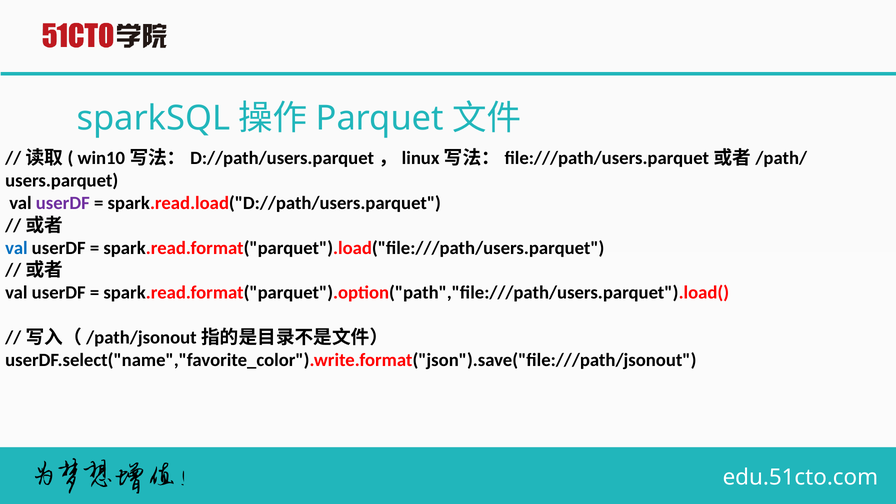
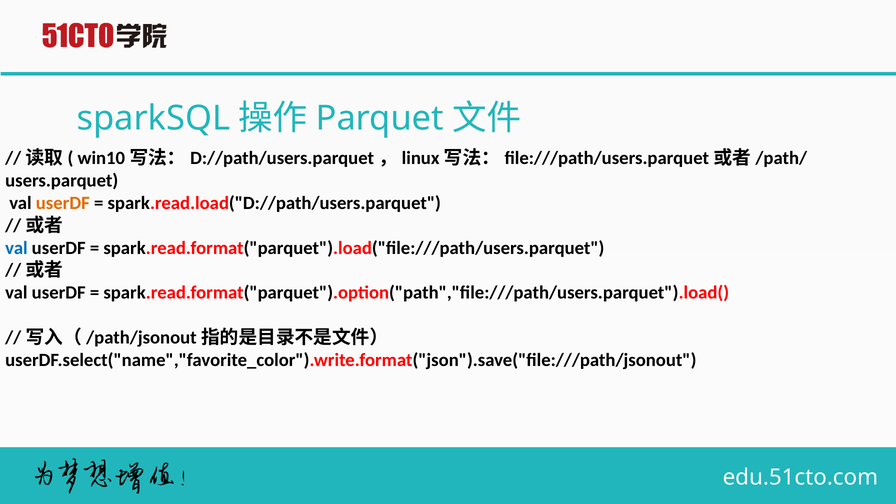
userDF at (63, 203) colour: purple -> orange
